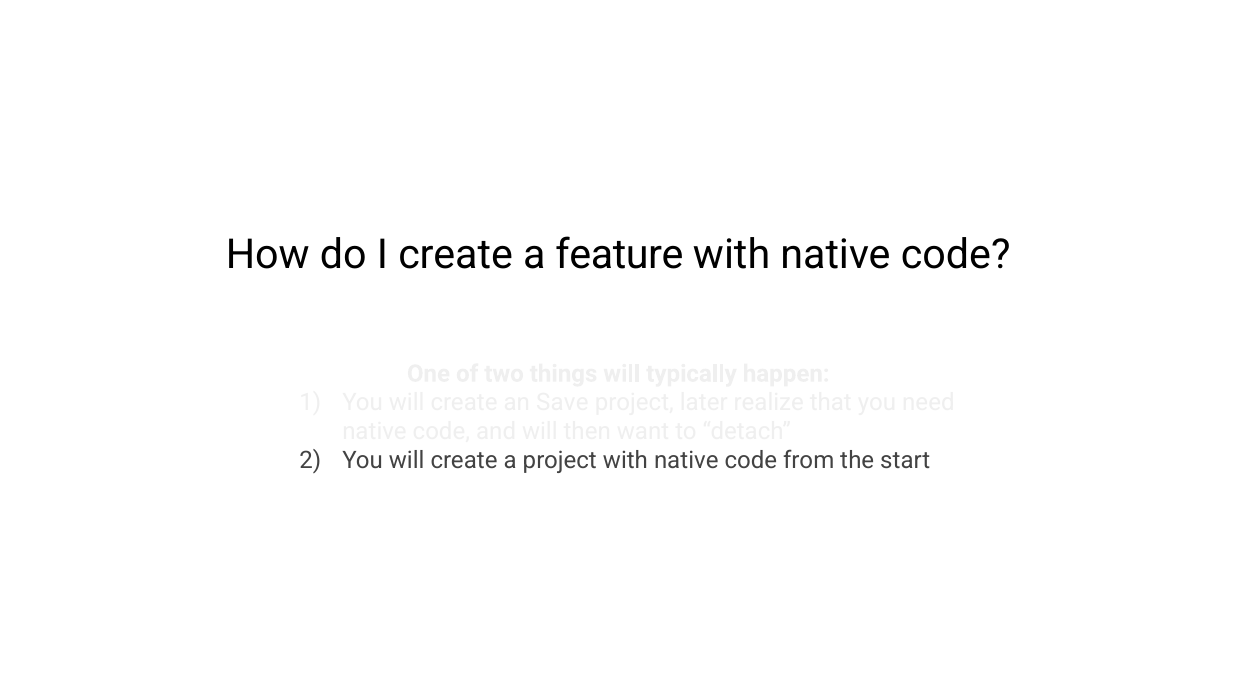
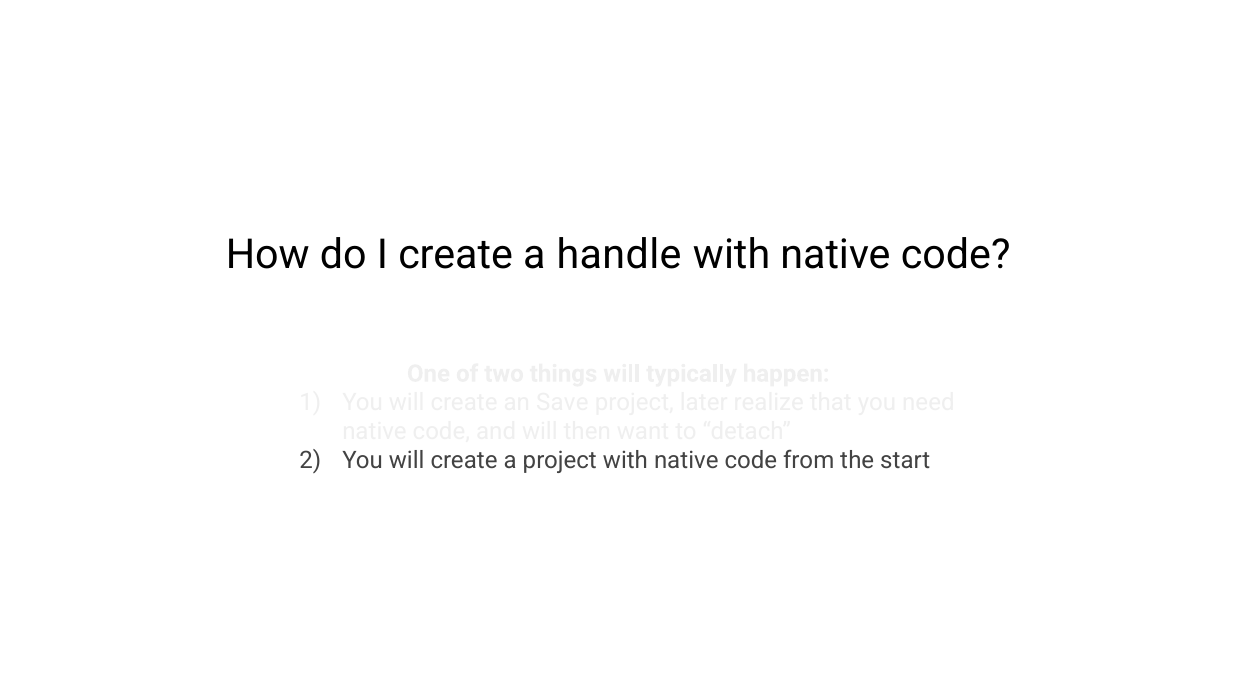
feature: feature -> handle
